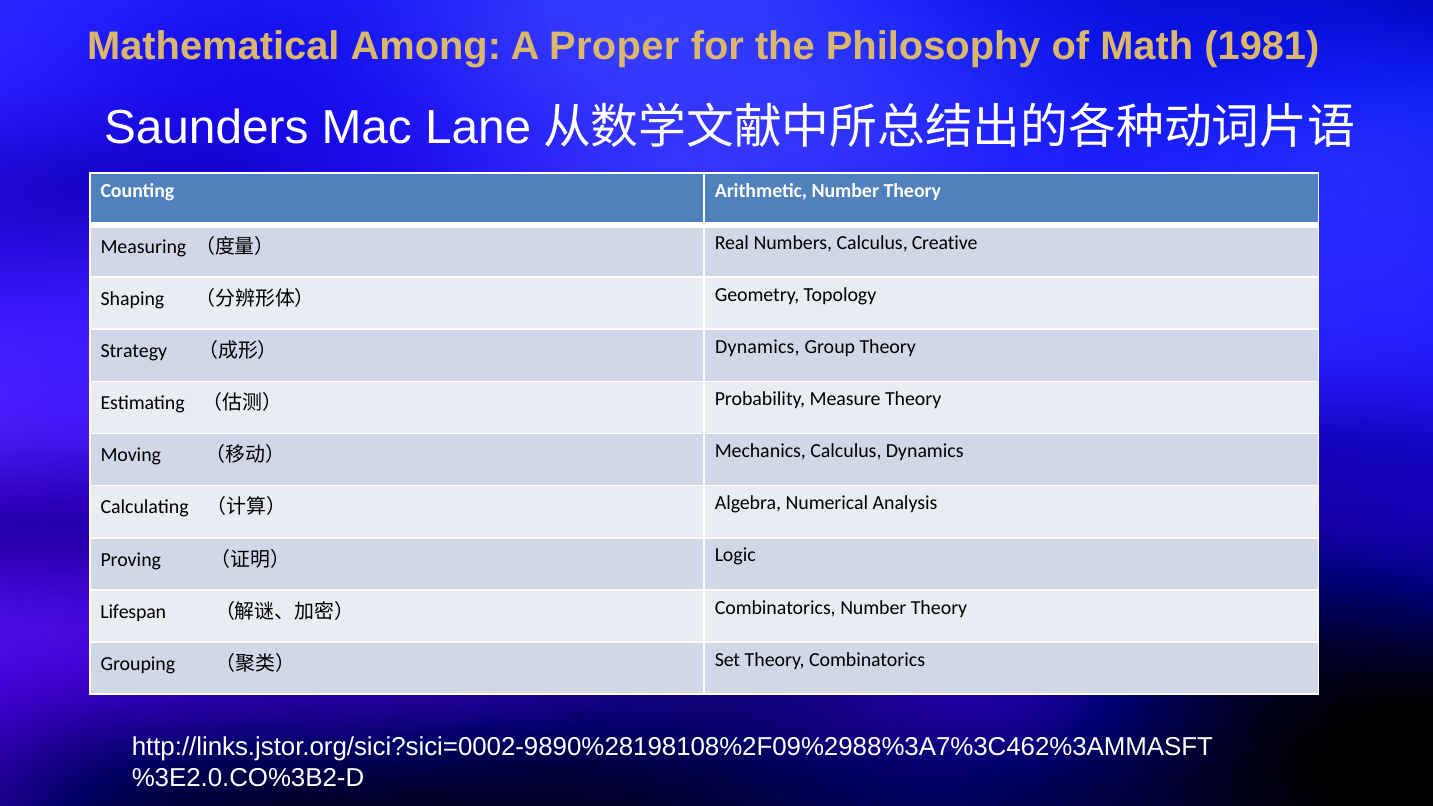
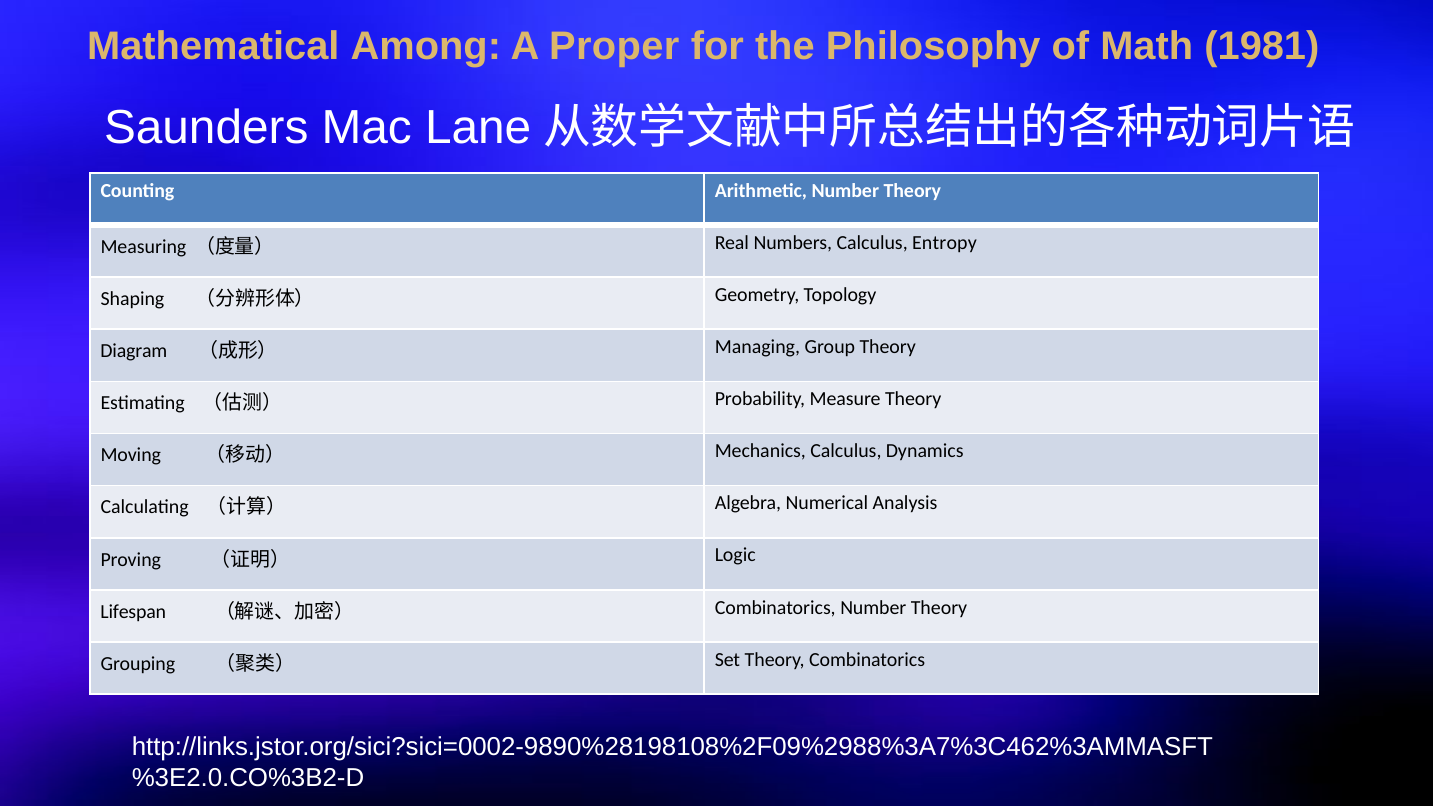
Creative: Creative -> Entropy
Strategy: Strategy -> Diagram
Dynamics at (757, 347): Dynamics -> Managing
